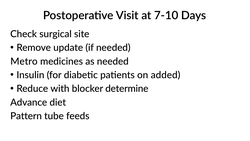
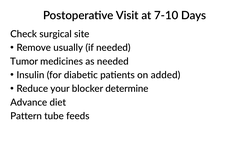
update: update -> usually
Metro: Metro -> Tumor
with: with -> your
